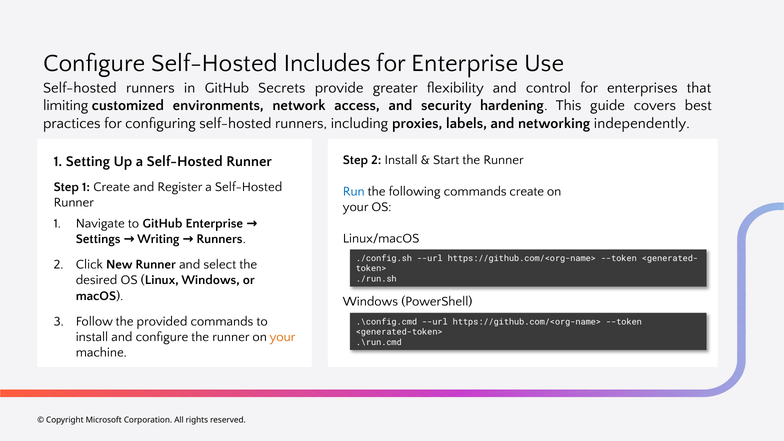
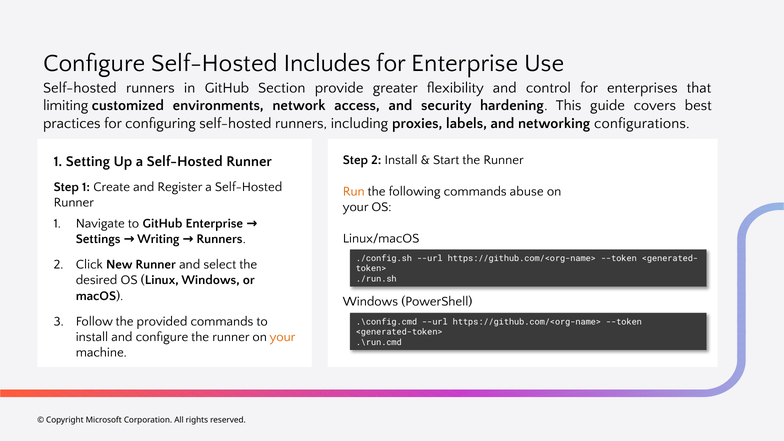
Secrets: Secrets -> Section
independently: independently -> configurations
Run colour: blue -> orange
commands create: create -> abuse
